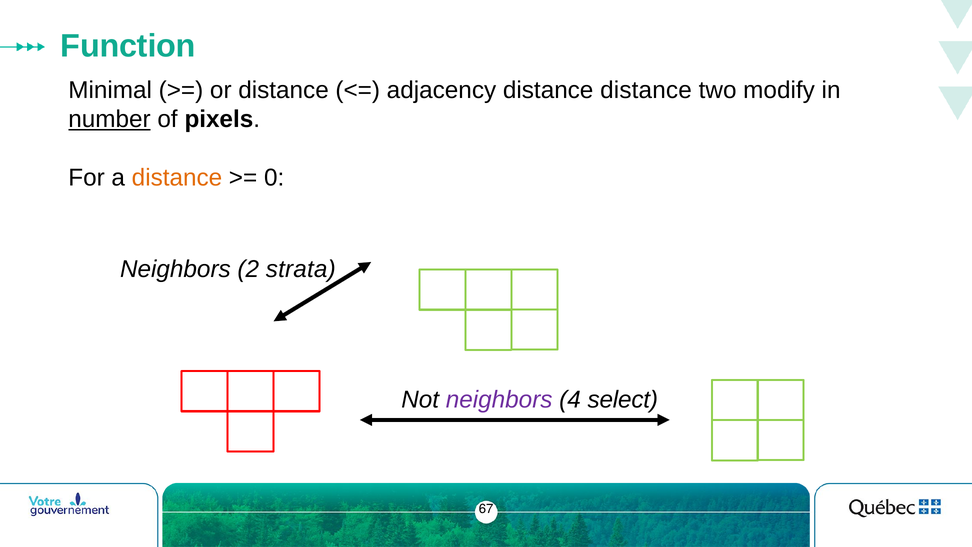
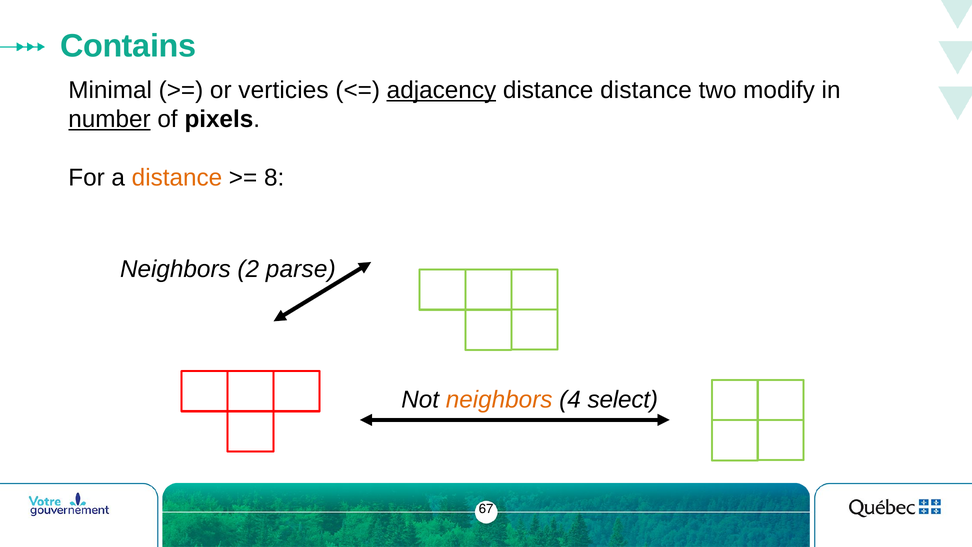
Function: Function -> Contains
or distance: distance -> verticies
adjacency underline: none -> present
0: 0 -> 8
strata: strata -> parse
neighbors at (499, 400) colour: purple -> orange
